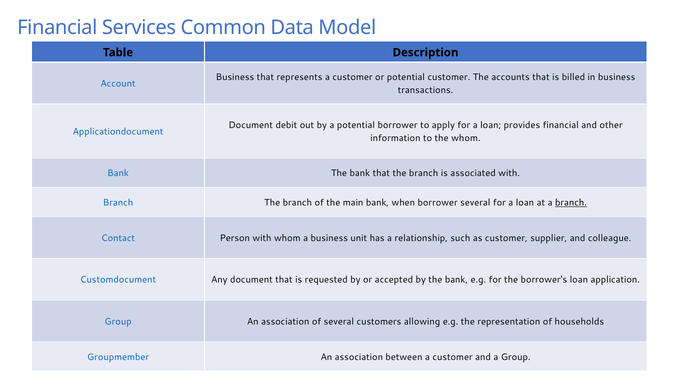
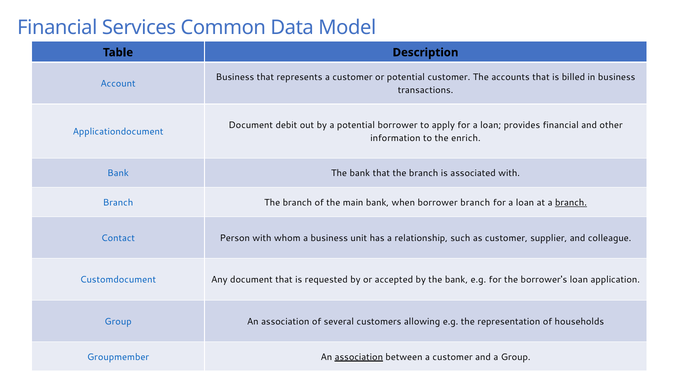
the whom: whom -> enrich
borrower several: several -> branch
association at (359, 357) underline: none -> present
